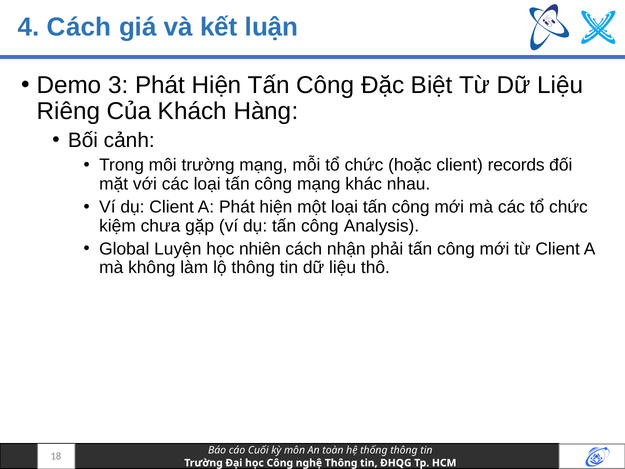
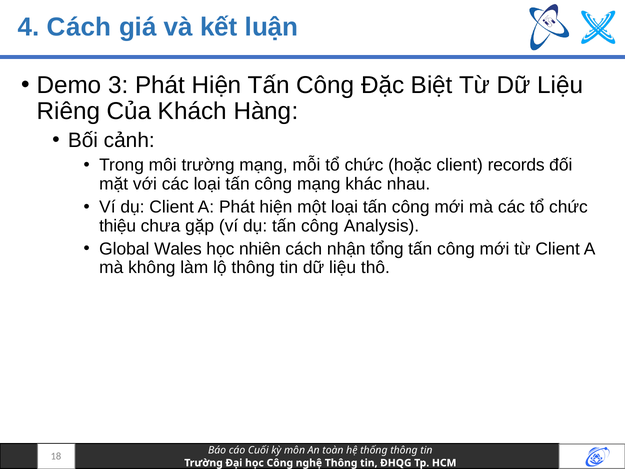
kiệm: kiệm -> thiệu
Luyện: Luyện -> Wales
phải: phải -> tổng
